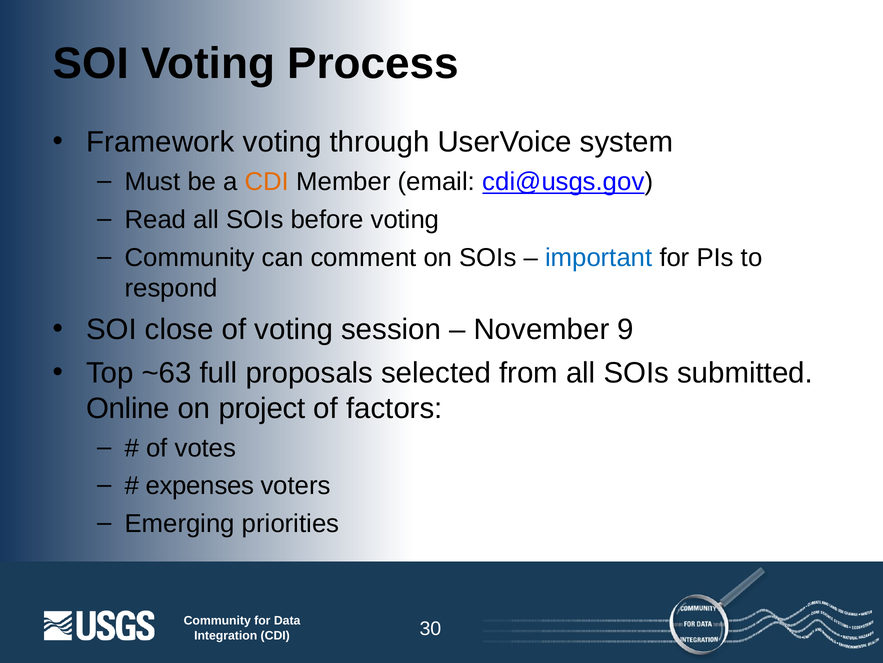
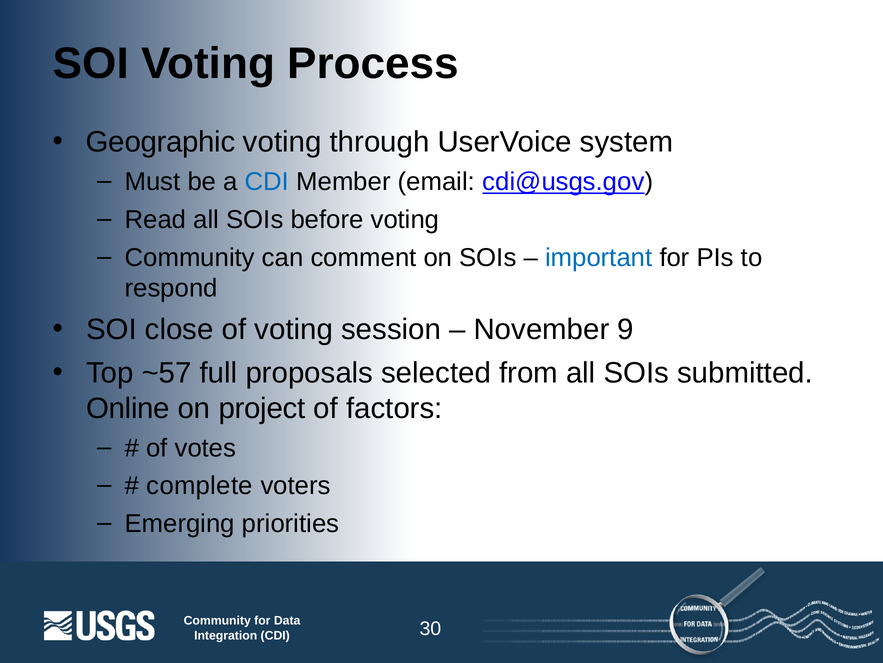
Framework: Framework -> Geographic
CDI at (267, 182) colour: orange -> blue
~63: ~63 -> ~57
expenses: expenses -> complete
